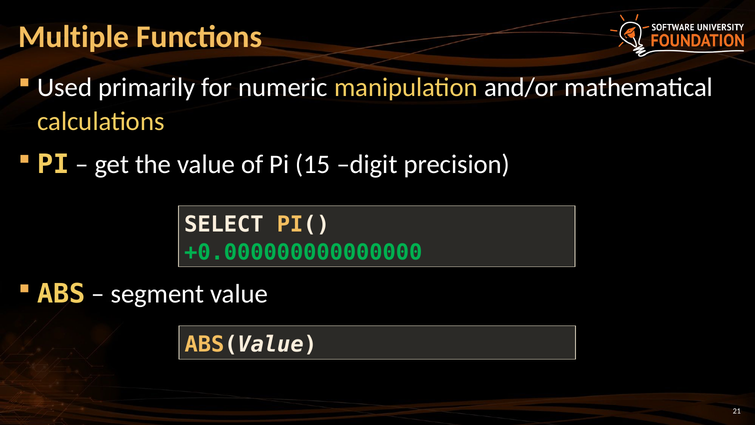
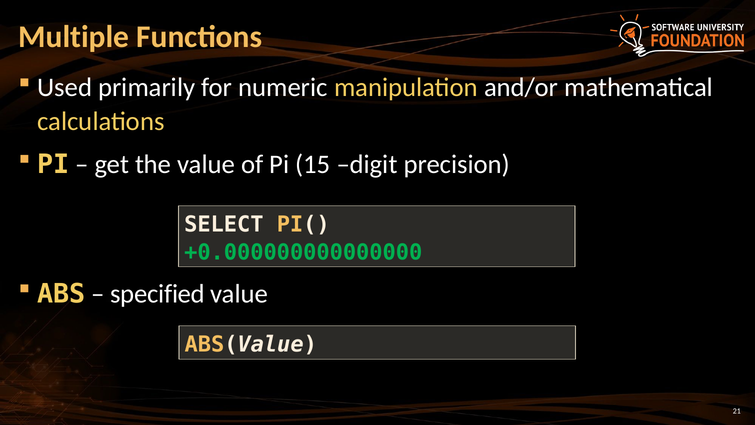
segment: segment -> specified
